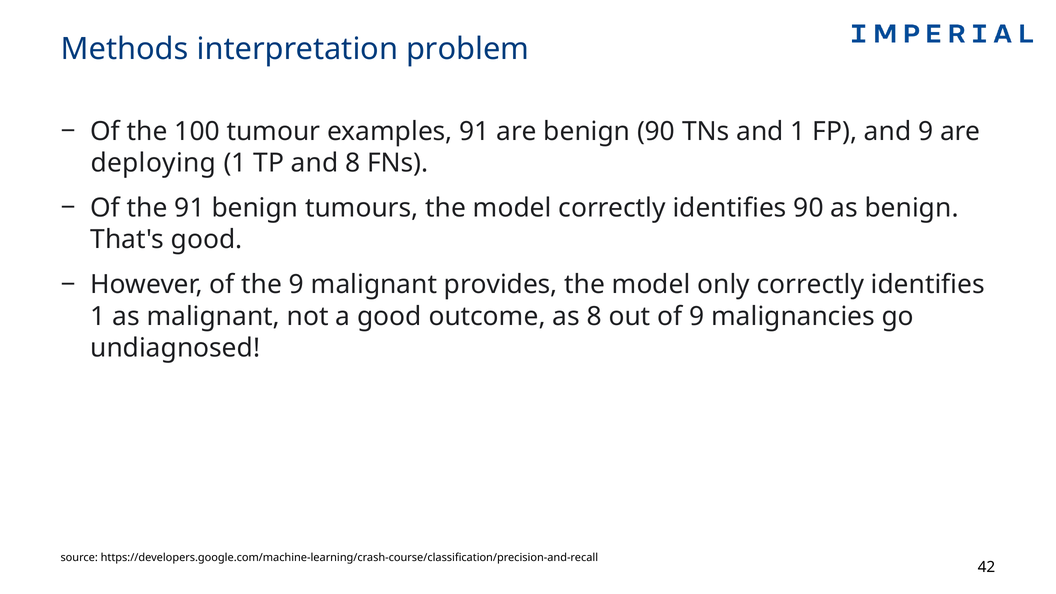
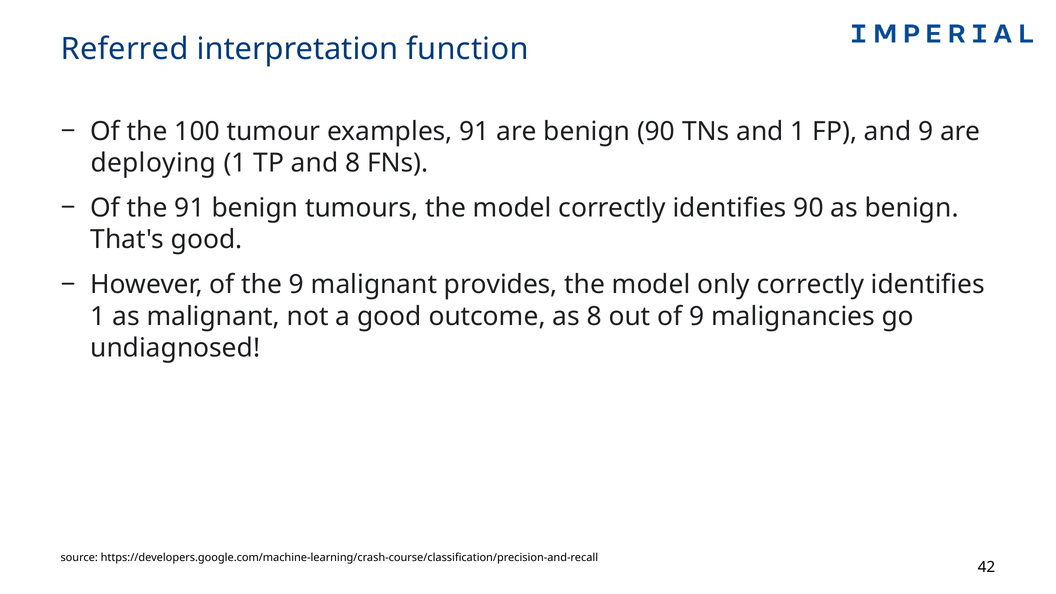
Methods: Methods -> Referred
problem: problem -> function
